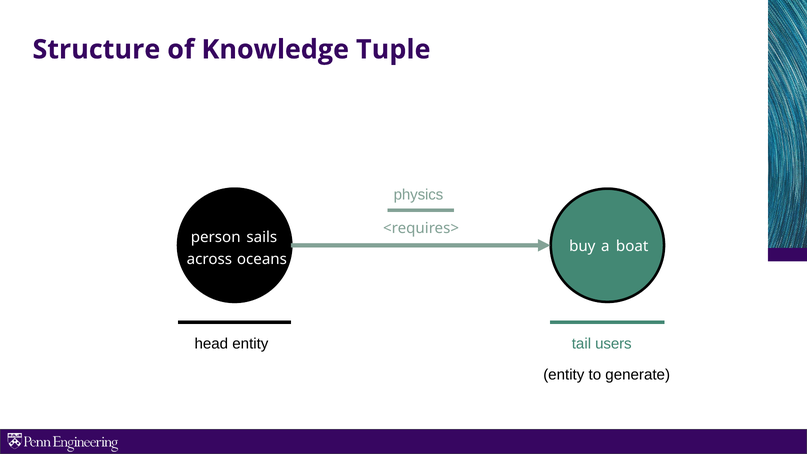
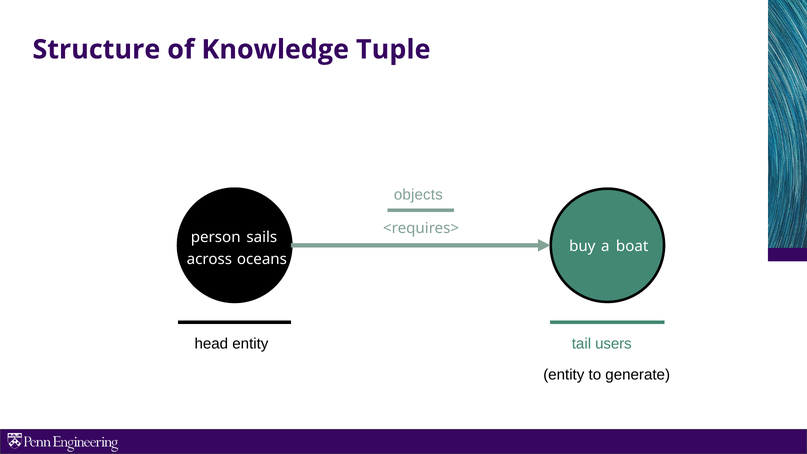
physics: physics -> objects
